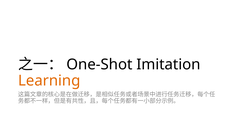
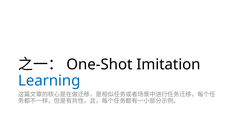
Learning colour: orange -> blue
